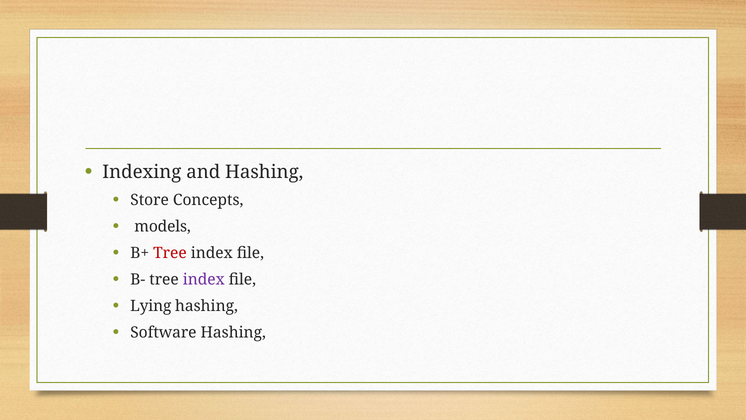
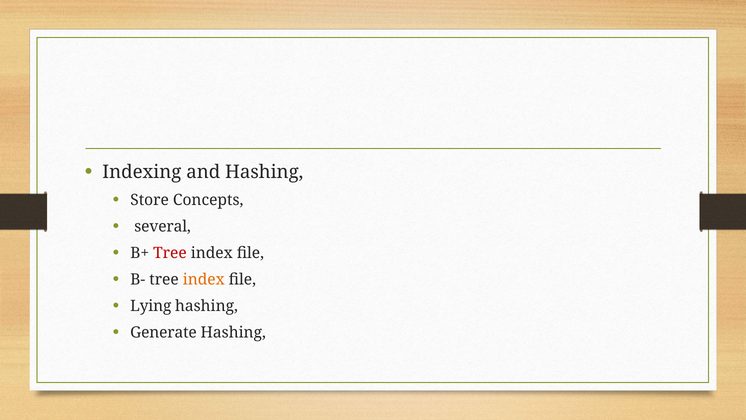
models: models -> several
index at (204, 279) colour: purple -> orange
Software: Software -> Generate
